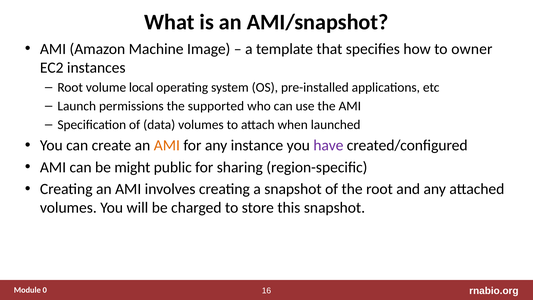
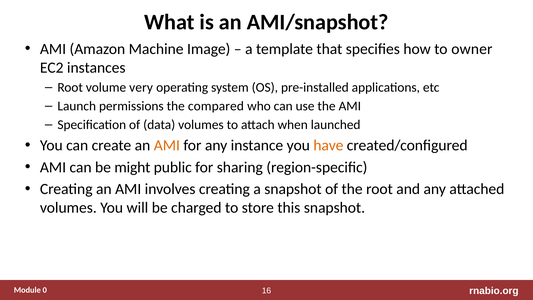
local: local -> very
supported: supported -> compared
have colour: purple -> orange
